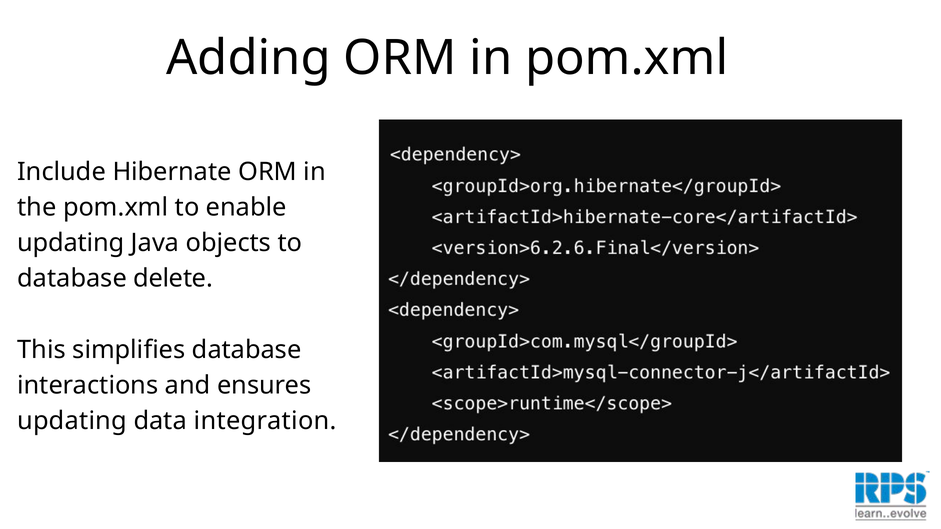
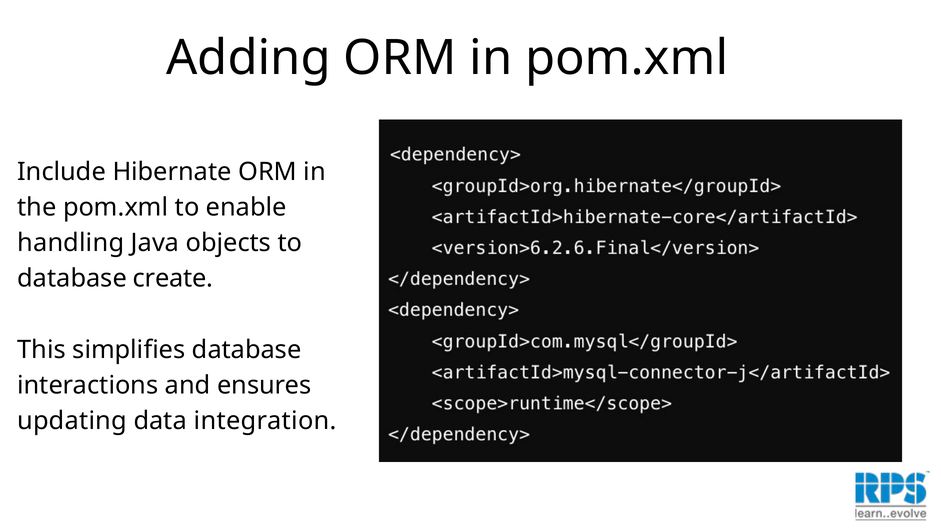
updating at (71, 243): updating -> handling
delete: delete -> create
